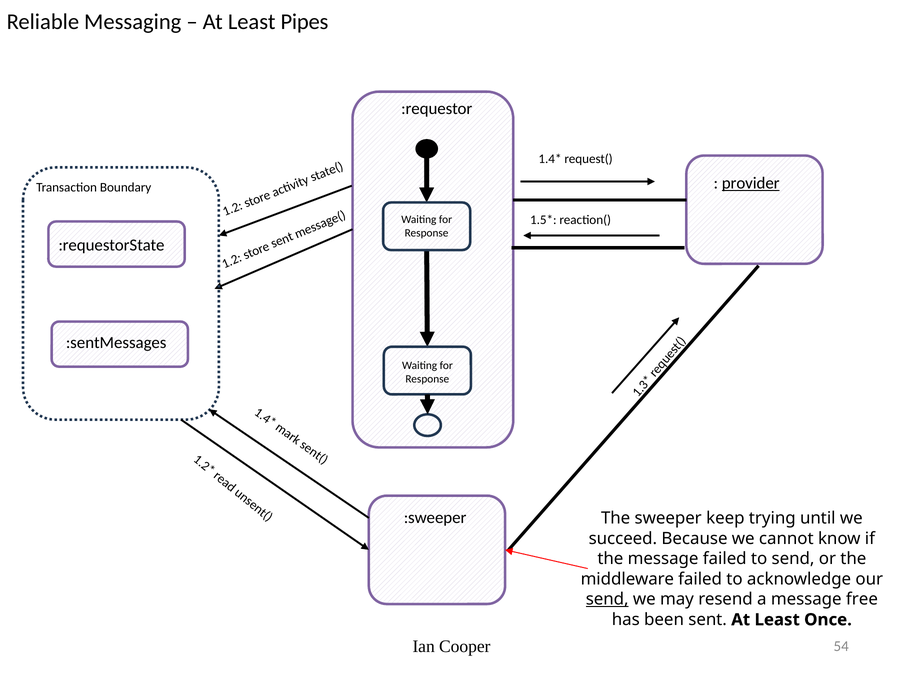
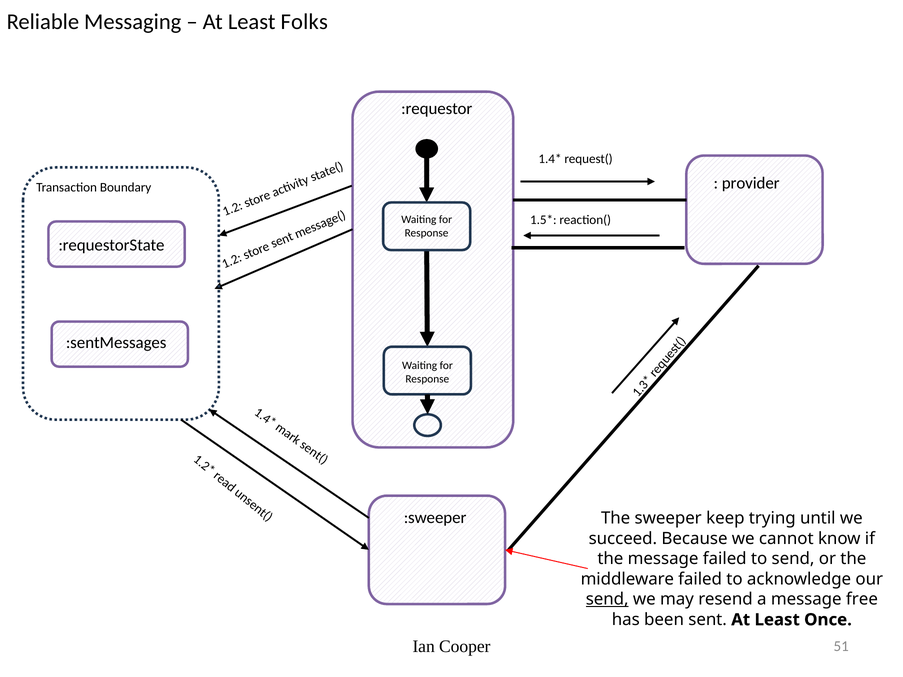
Pipes: Pipes -> Folks
provider underline: present -> none
54: 54 -> 51
